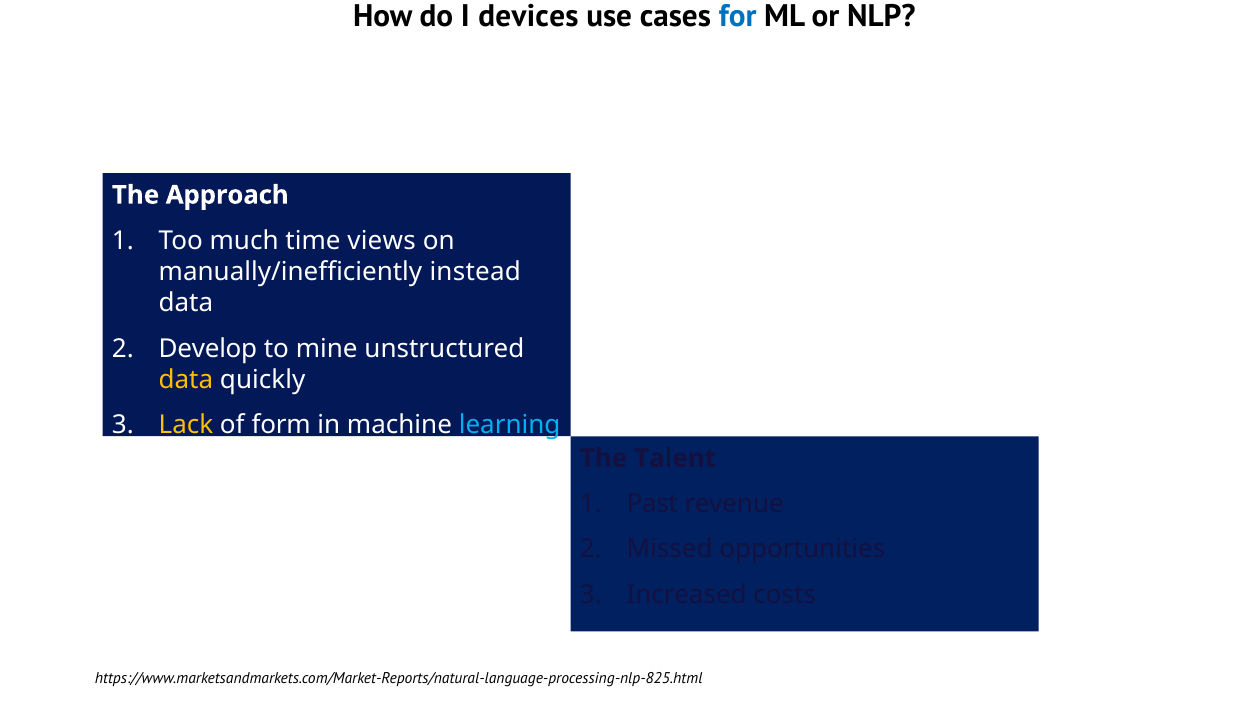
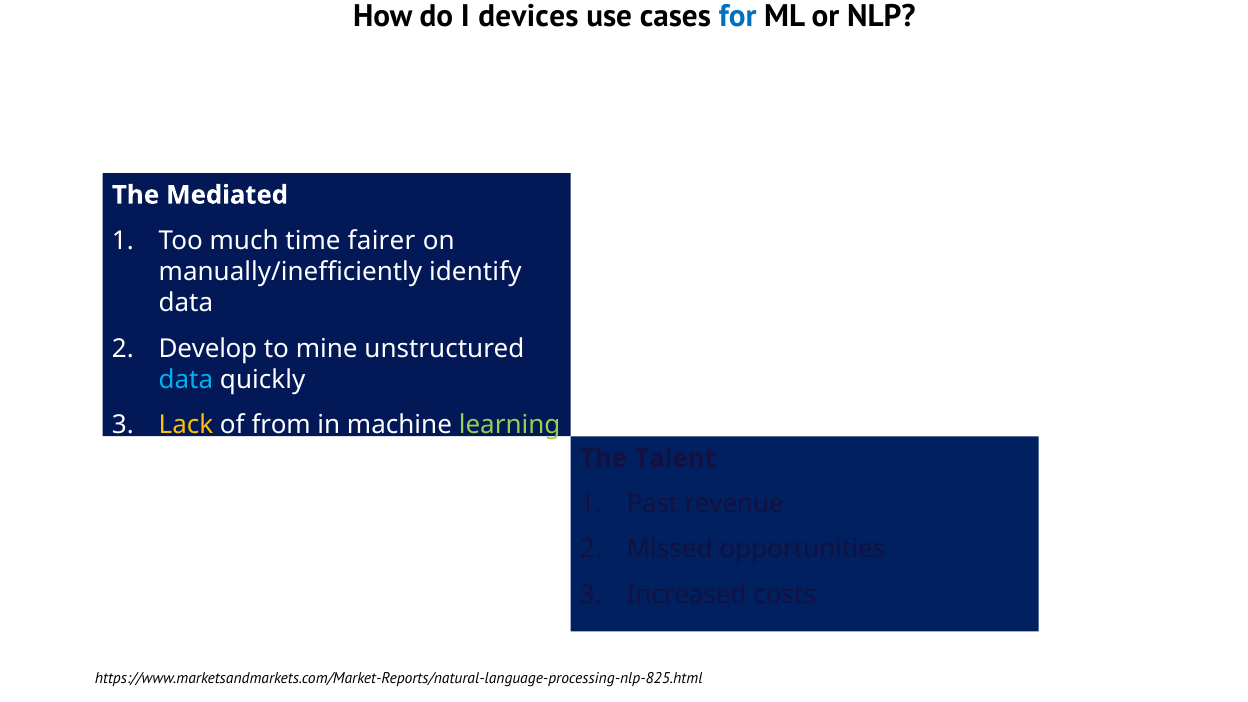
Approach: Approach -> Mediated
views: views -> fairer
instead: instead -> identify
data at (186, 380) colour: yellow -> light blue
form: form -> from
learning colour: light blue -> light green
